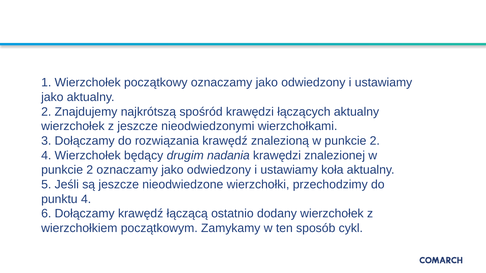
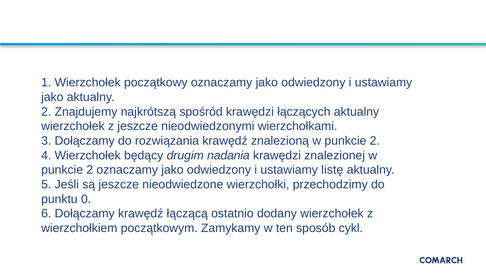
koła: koła -> listę
punktu 4: 4 -> 0
